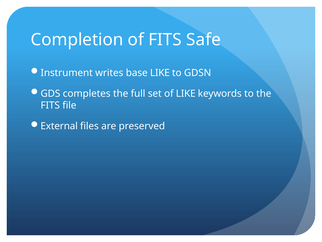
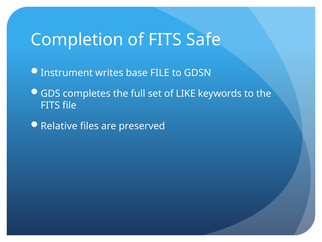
base LIKE: LIKE -> FILE
External: External -> Relative
